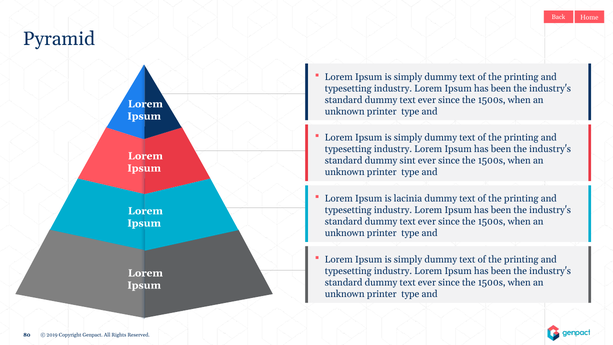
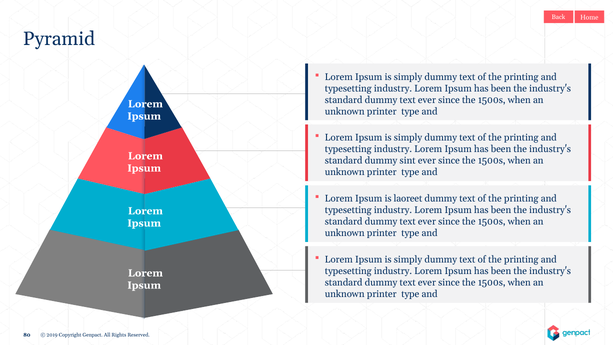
lacinia: lacinia -> laoreet
